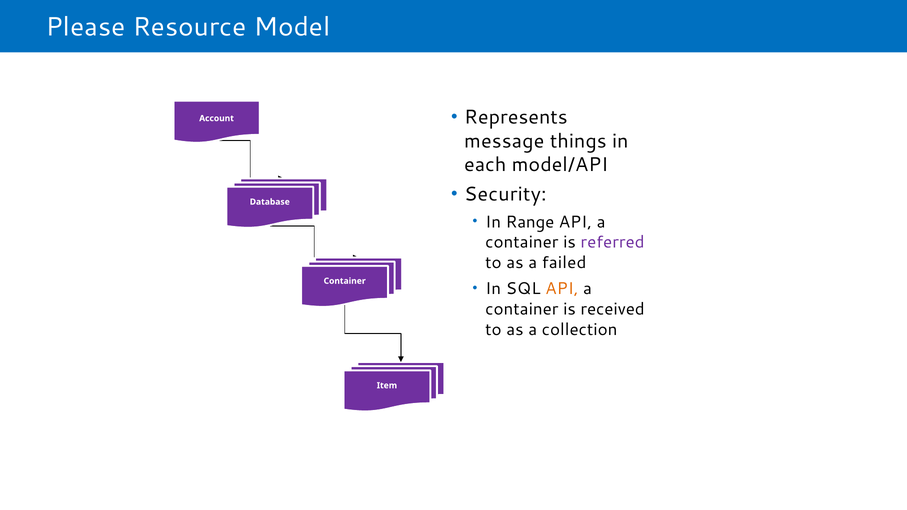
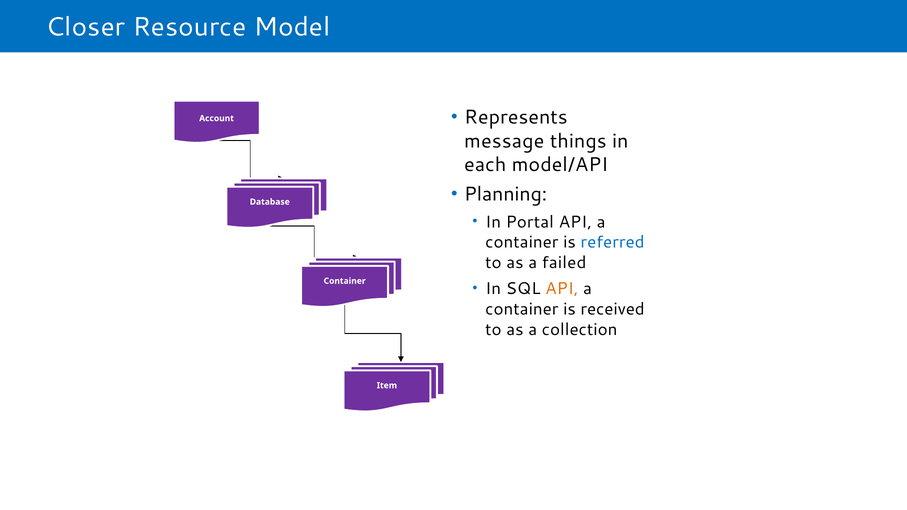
Please: Please -> Closer
Security: Security -> Planning
Range: Range -> Portal
referred colour: purple -> blue
